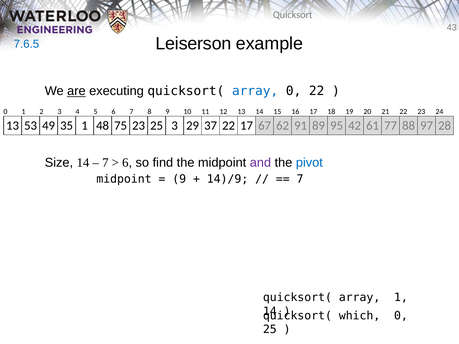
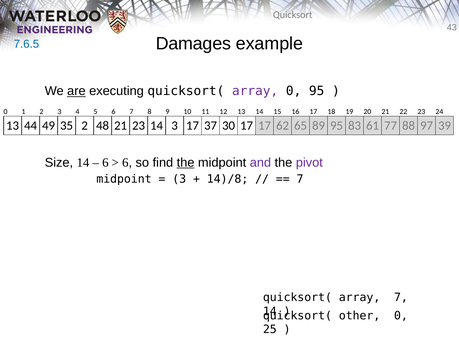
Leiserson: Leiserson -> Damages
array at (255, 91) colour: blue -> purple
0 22: 22 -> 95
53: 53 -> 44
35 1: 1 -> 2
48 75: 75 -> 21
23 25: 25 -> 14
3 29: 29 -> 17
37 22: 22 -> 30
17 67: 67 -> 17
91: 91 -> 65
42: 42 -> 83
28: 28 -> 39
7 at (105, 163): 7 -> 6
the at (186, 163) underline: none -> present
pivot colour: blue -> purple
9 at (179, 179): 9 -> 3
14)/9: 14)/9 -> 14)/8
array 1: 1 -> 7
which: which -> other
